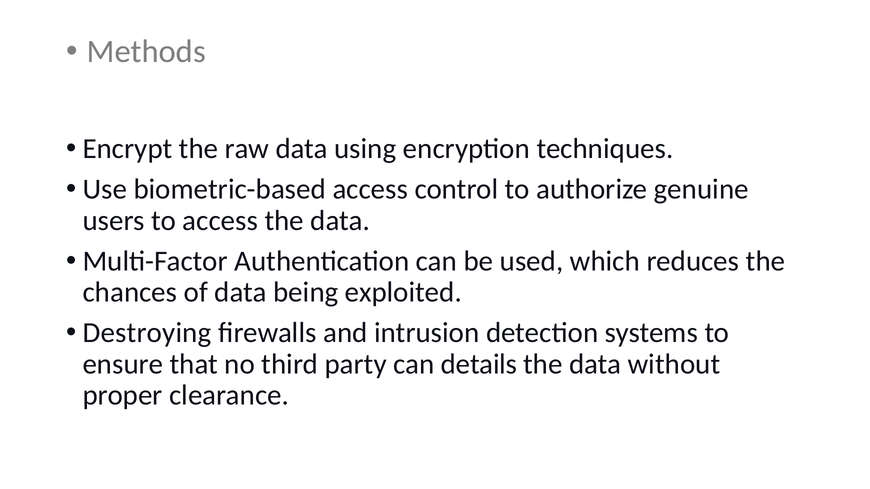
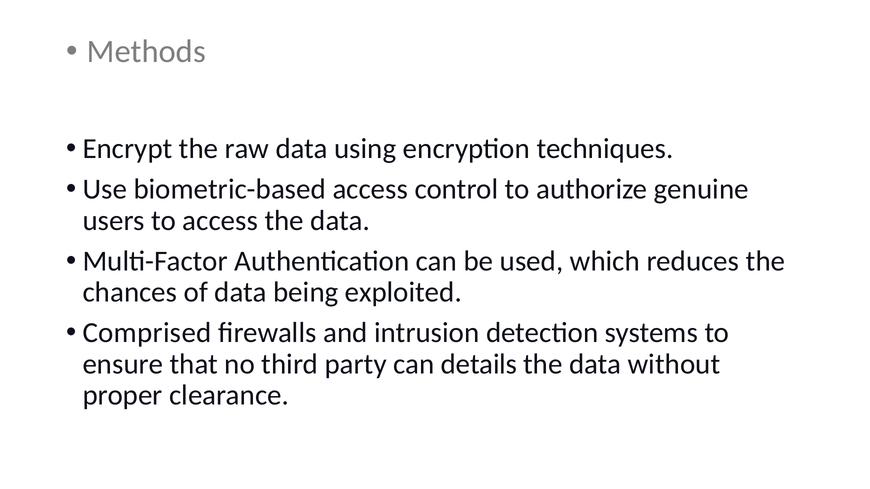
Destroying: Destroying -> Comprised
